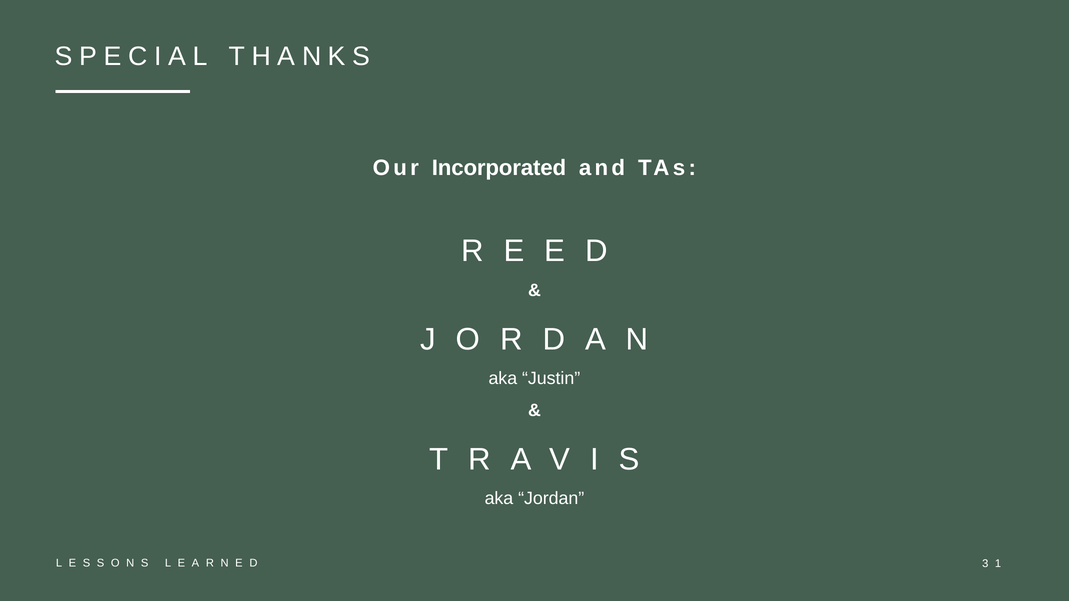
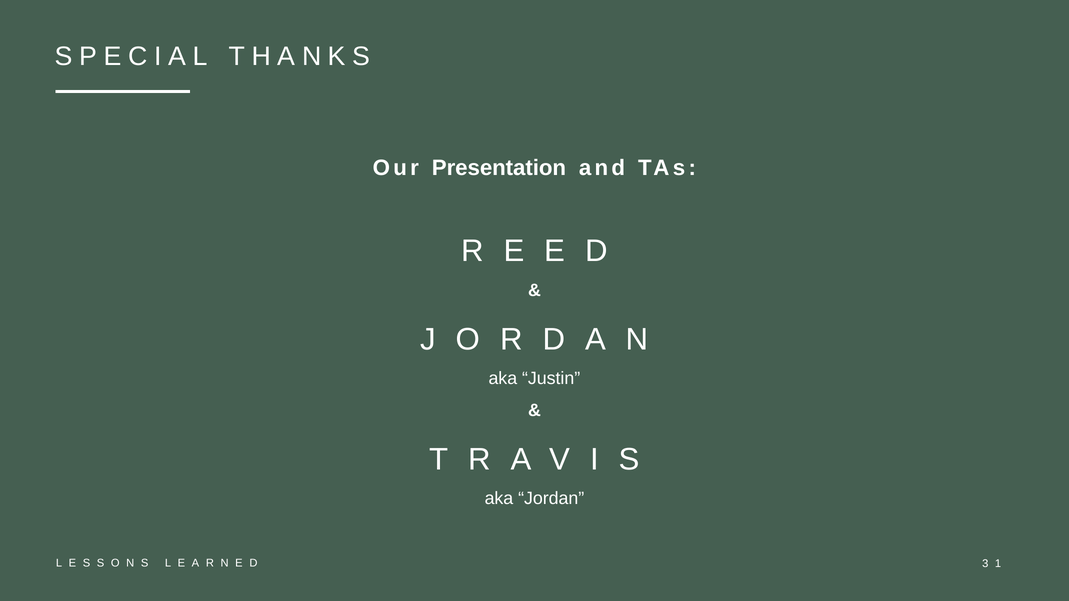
Incorporated: Incorporated -> Presentation
